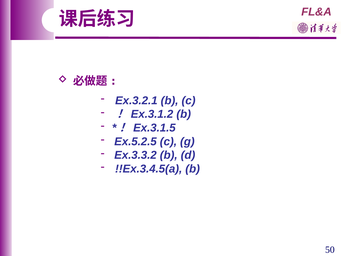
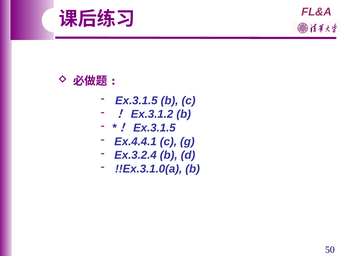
Ex.3.2.1: Ex.3.2.1 -> Ex.3.1.5
Ex.5.2.5: Ex.5.2.5 -> Ex.4.4.1
Ex.3.3.2: Ex.3.3.2 -> Ex.3.2.4
!!Ex.3.4.5(a: !!Ex.3.4.5(a -> !!Ex.3.1.0(a
